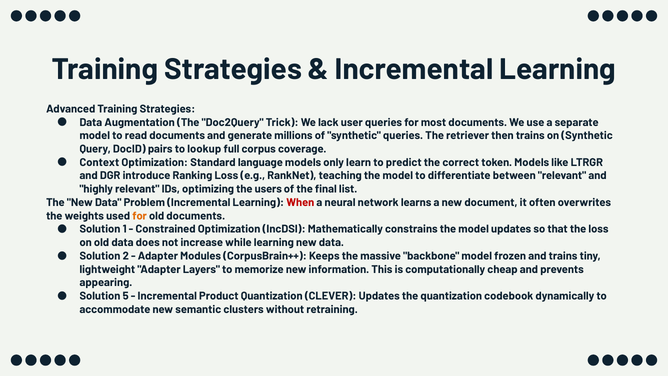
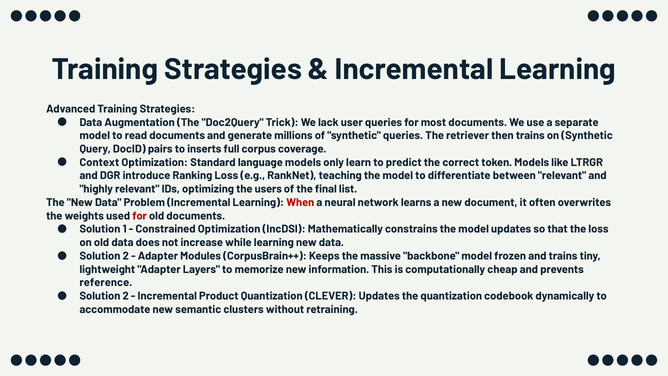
lookup: lookup -> inserts
for at (140, 216) colour: orange -> red
appearing: appearing -> reference
5 at (126, 296): 5 -> 2
